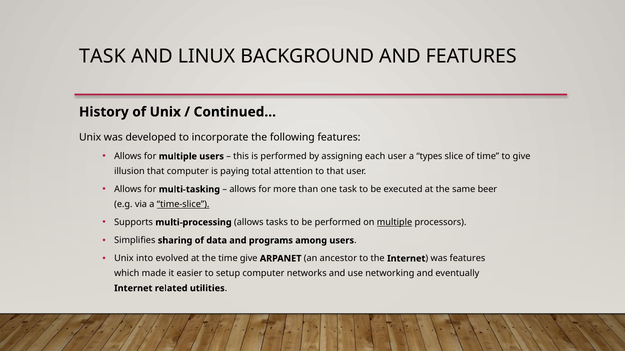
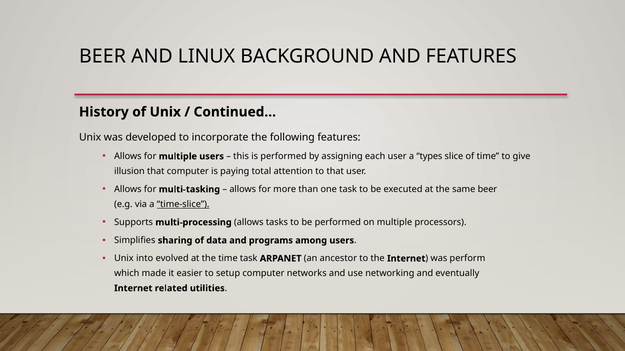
TASK at (102, 56): TASK -> BEER
multiple at (395, 223) underline: present -> none
time give: give -> task
was features: features -> perform
